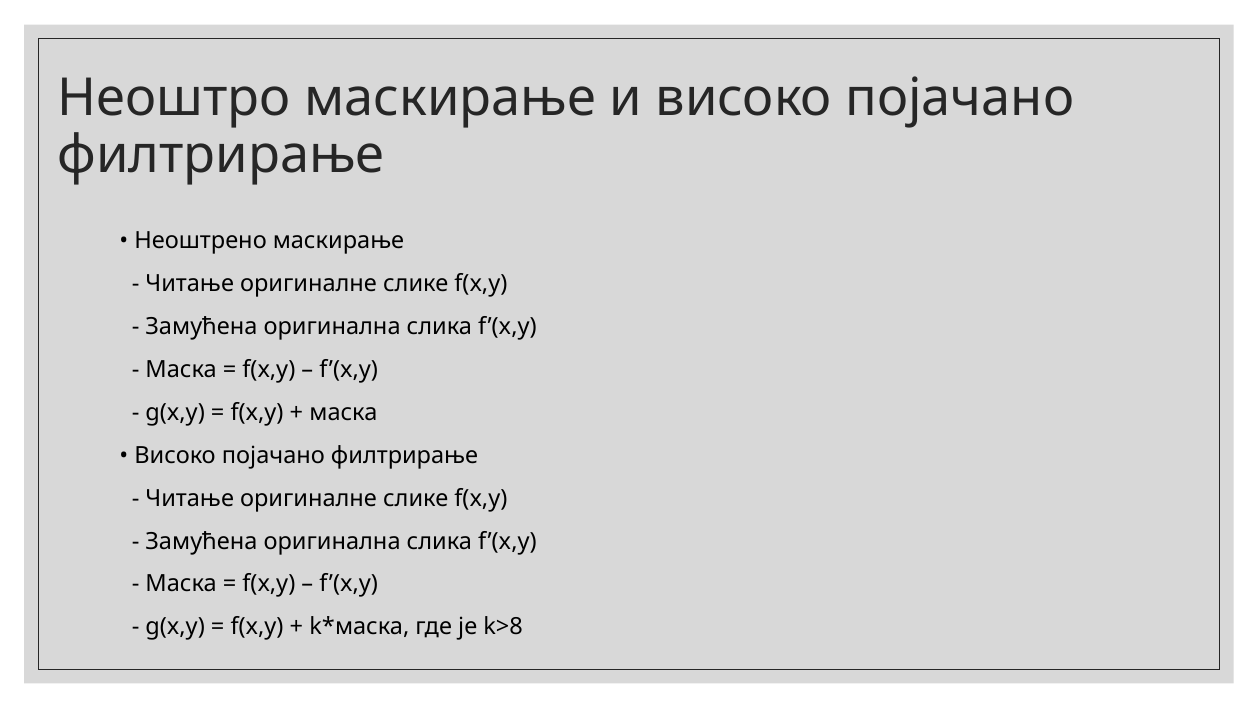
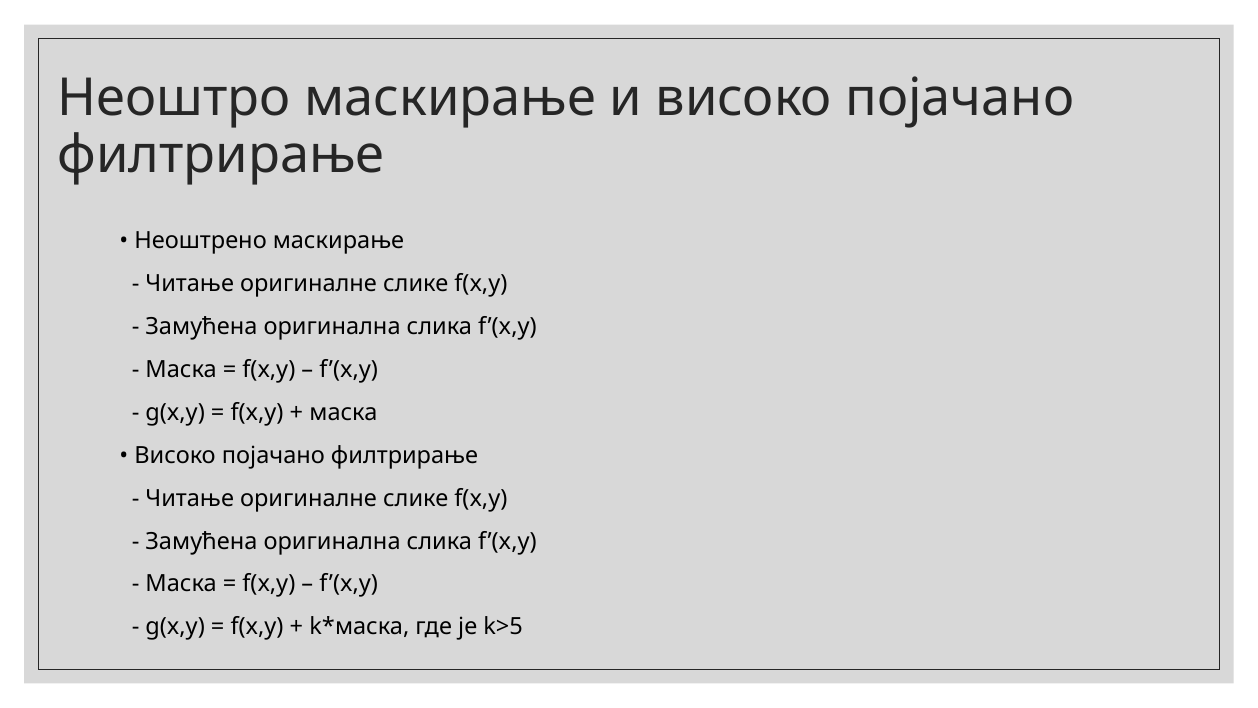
k>8: k>8 -> k>5
